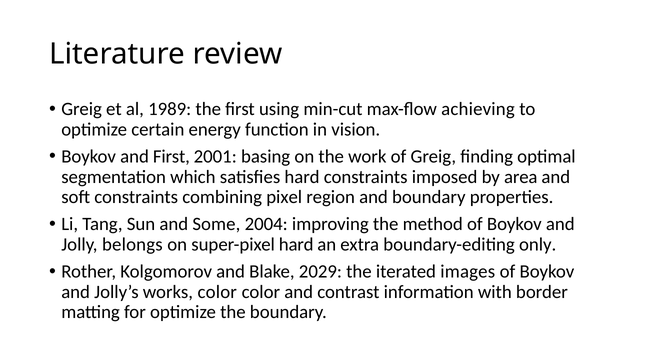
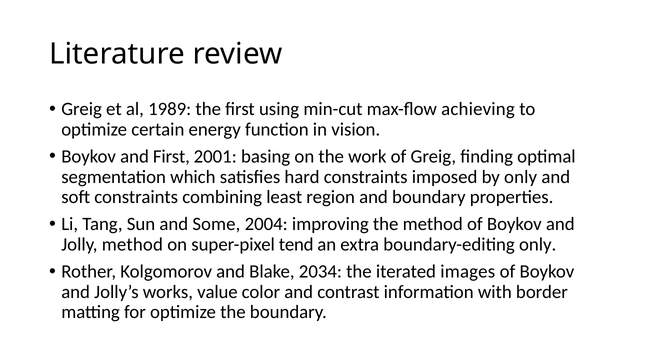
by area: area -> only
pixel: pixel -> least
Jolly belongs: belongs -> method
super-pixel hard: hard -> tend
2029: 2029 -> 2034
works color: color -> value
